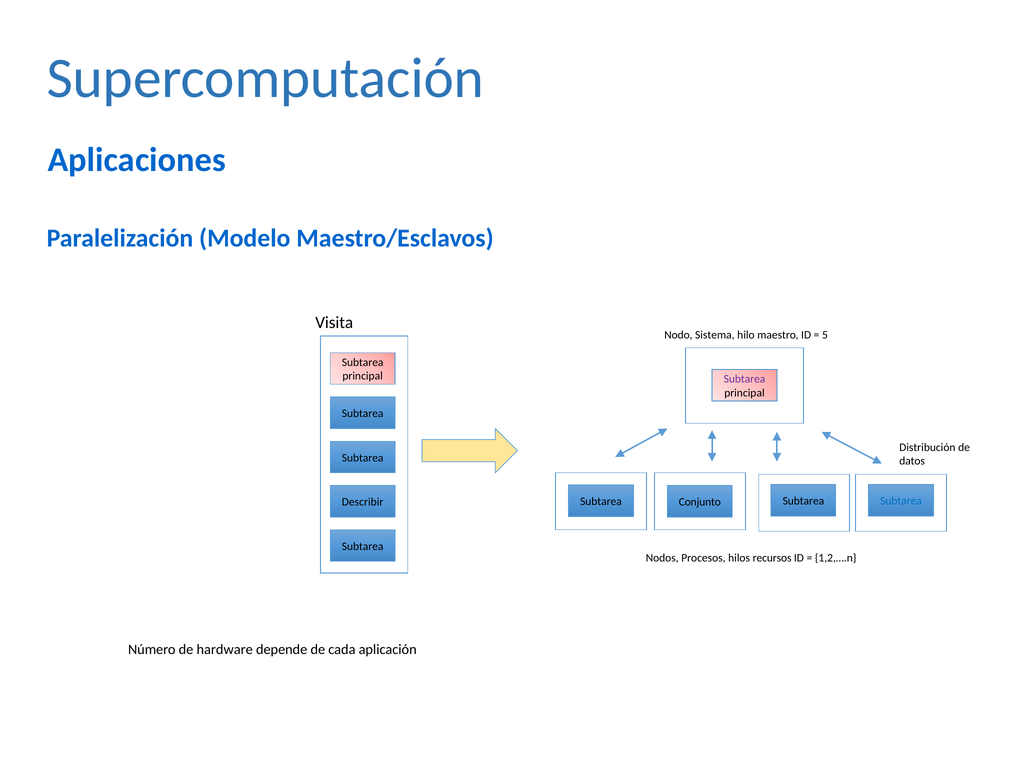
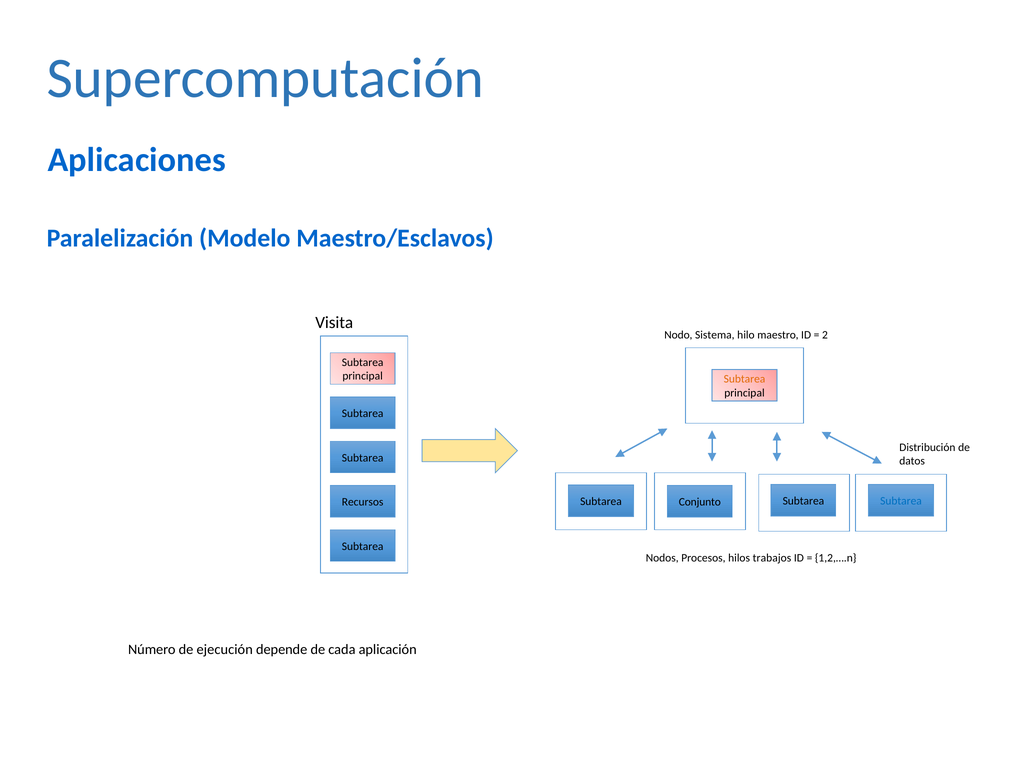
5: 5 -> 2
Subtarea at (744, 379) colour: purple -> orange
Describir: Describir -> Recursos
recursos: recursos -> trabajos
hardware: hardware -> ejecución
